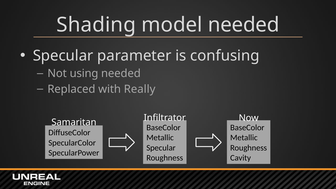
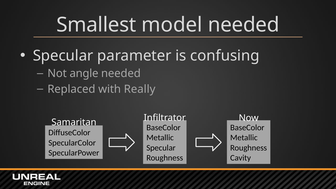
Shading: Shading -> Smallest
using: using -> angle
